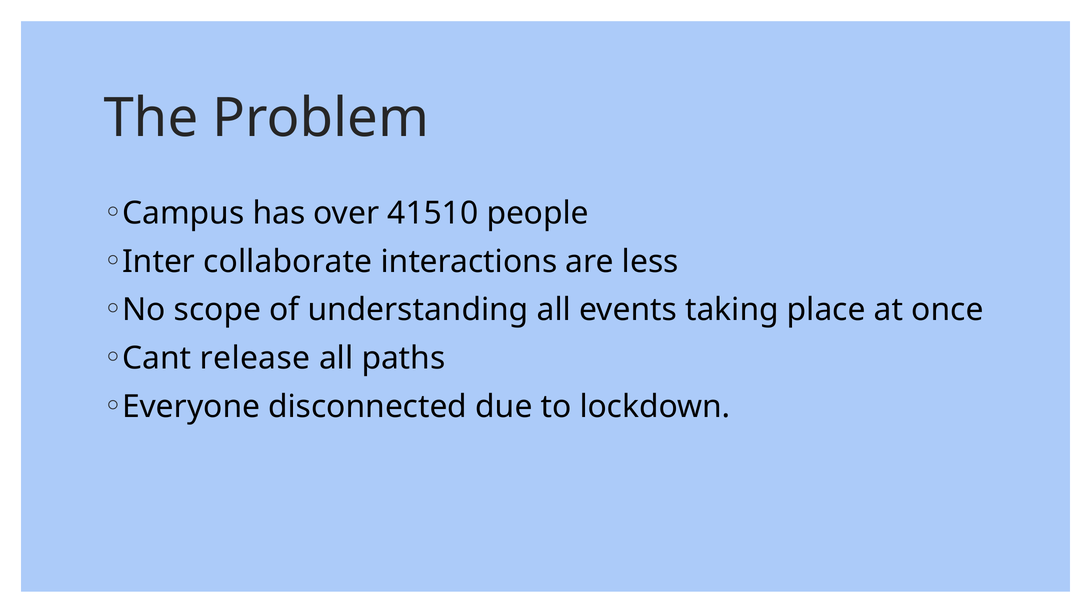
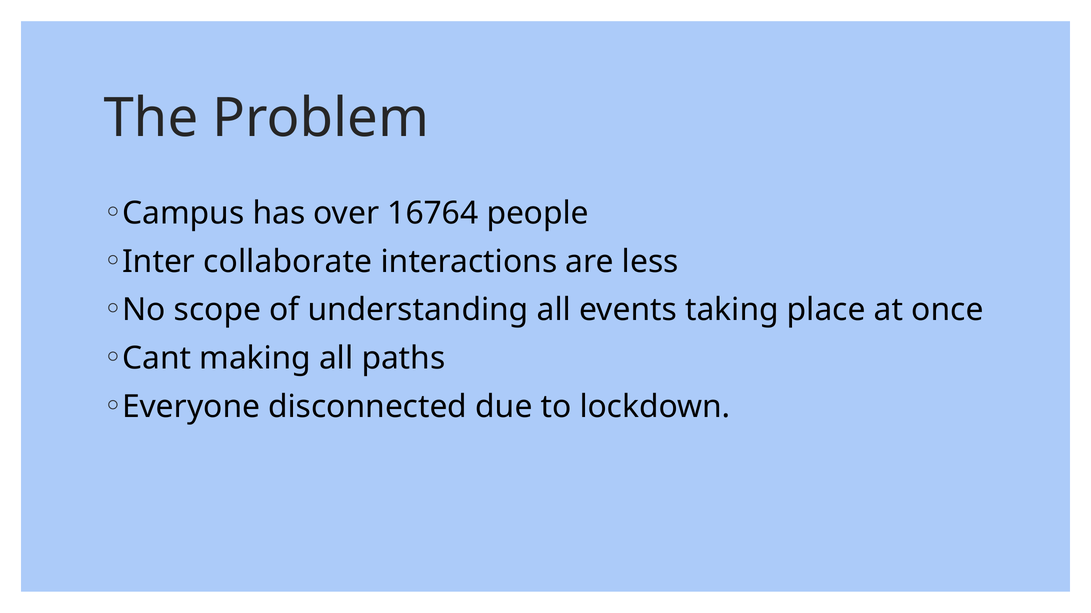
41510: 41510 -> 16764
release: release -> making
